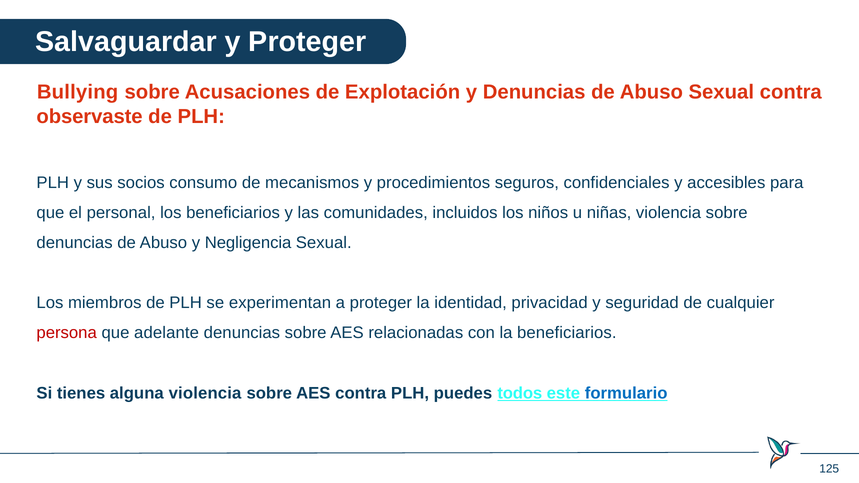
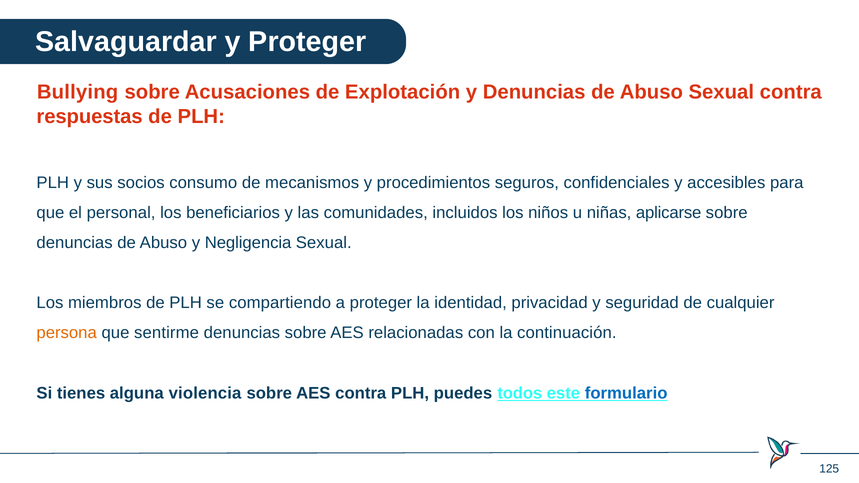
observaste: observaste -> respuestas
niñas violencia: violencia -> aplicarse
experimentan: experimentan -> compartiendo
persona colour: red -> orange
adelante: adelante -> sentirme
la beneficiarios: beneficiarios -> continuación
